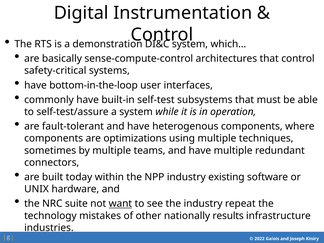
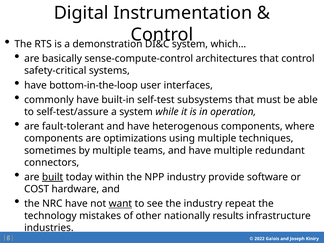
built underline: none -> present
existing: existing -> provide
UNIX: UNIX -> COST
NRC suite: suite -> have
